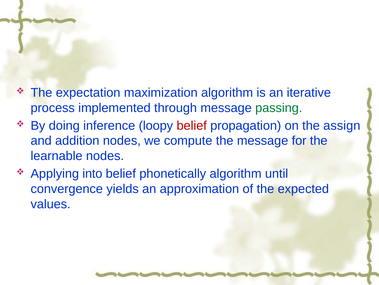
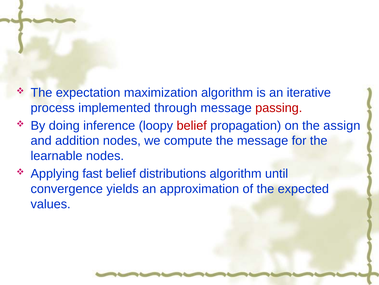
passing colour: green -> red
into: into -> fast
phonetically: phonetically -> distributions
